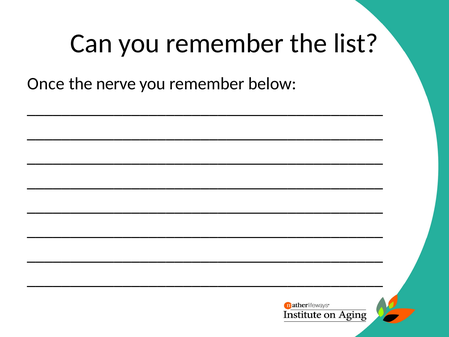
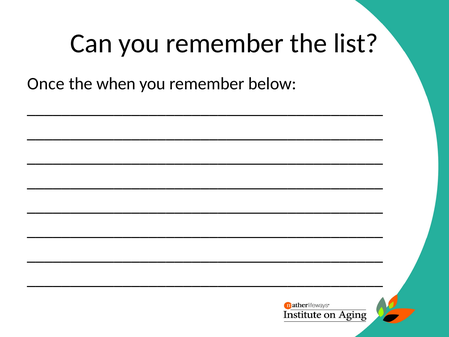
nerve: nerve -> when
